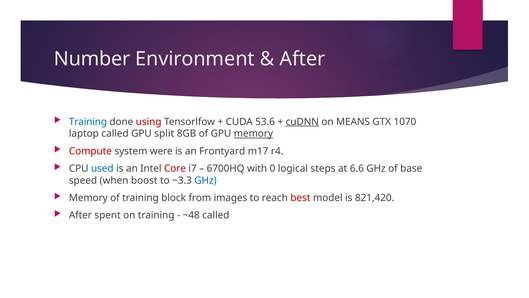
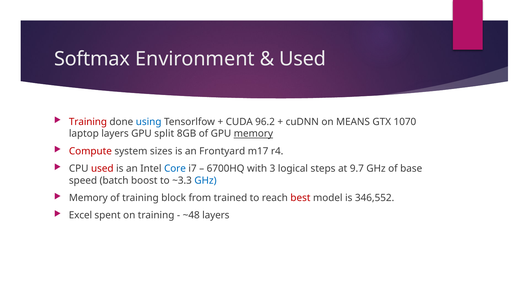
Number: Number -> Softmax
After at (303, 59): After -> Used
Training at (88, 122) colour: blue -> red
using colour: red -> blue
53.6: 53.6 -> 96.2
cuDNN underline: present -> none
laptop called: called -> layers
were: were -> sizes
used at (102, 168) colour: blue -> red
Core colour: red -> blue
0: 0 -> 3
6.6: 6.6 -> 9.7
when: when -> batch
images: images -> trained
821,420: 821,420 -> 346,552
After at (80, 215): After -> Excel
~48 called: called -> layers
